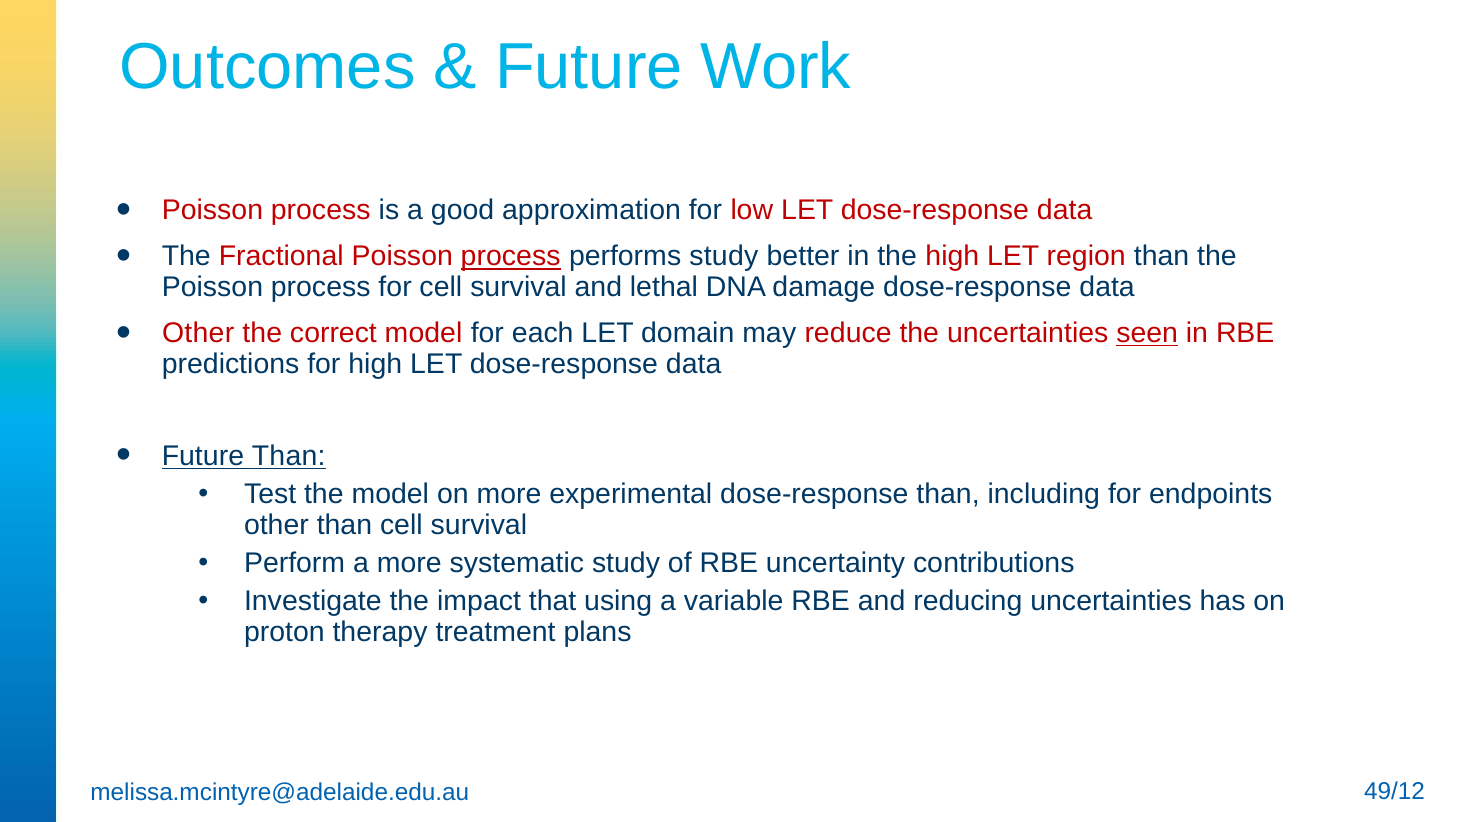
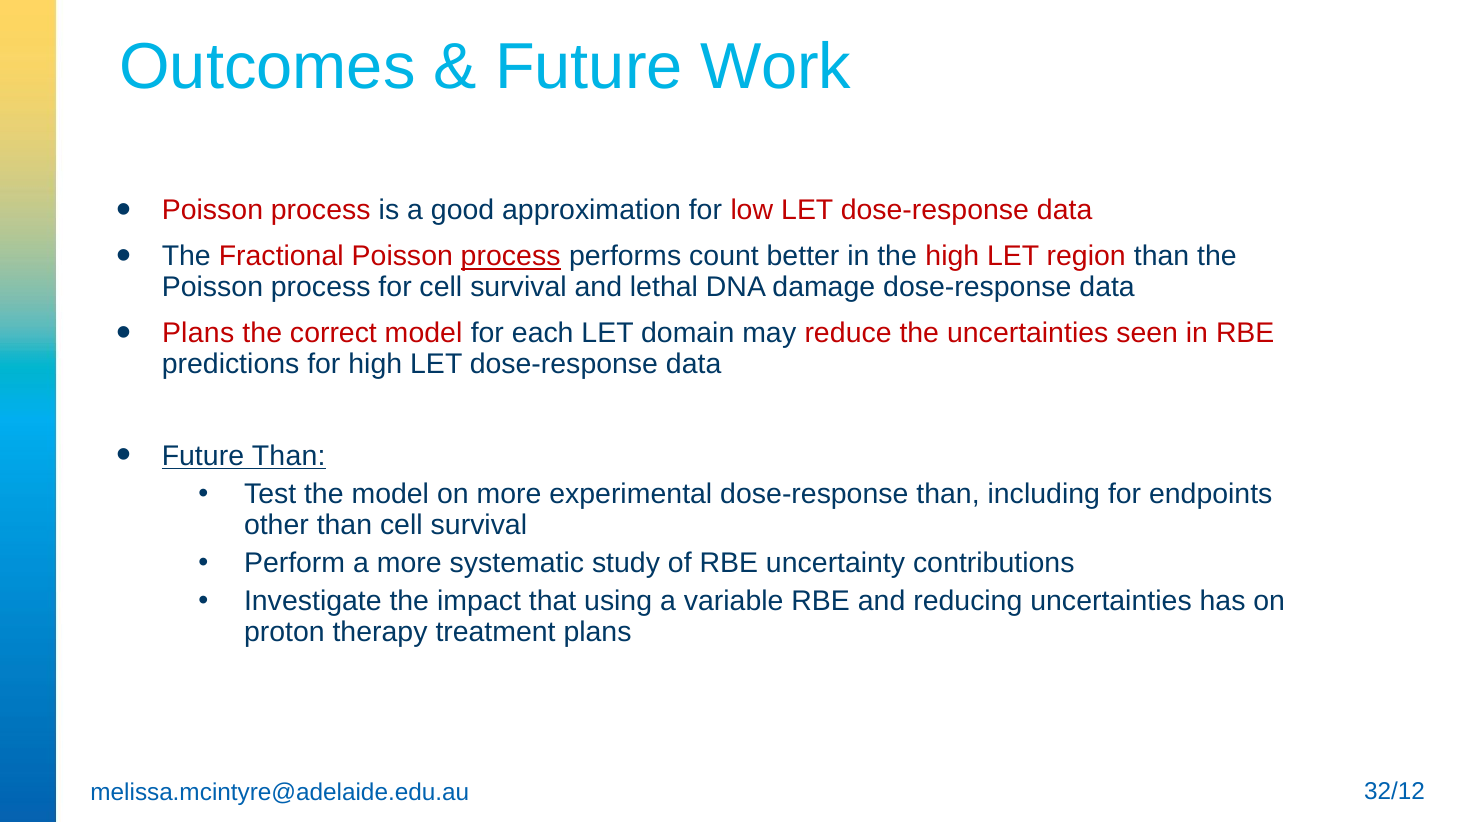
performs study: study -> count
Other at (198, 333): Other -> Plans
seen underline: present -> none
49/12: 49/12 -> 32/12
